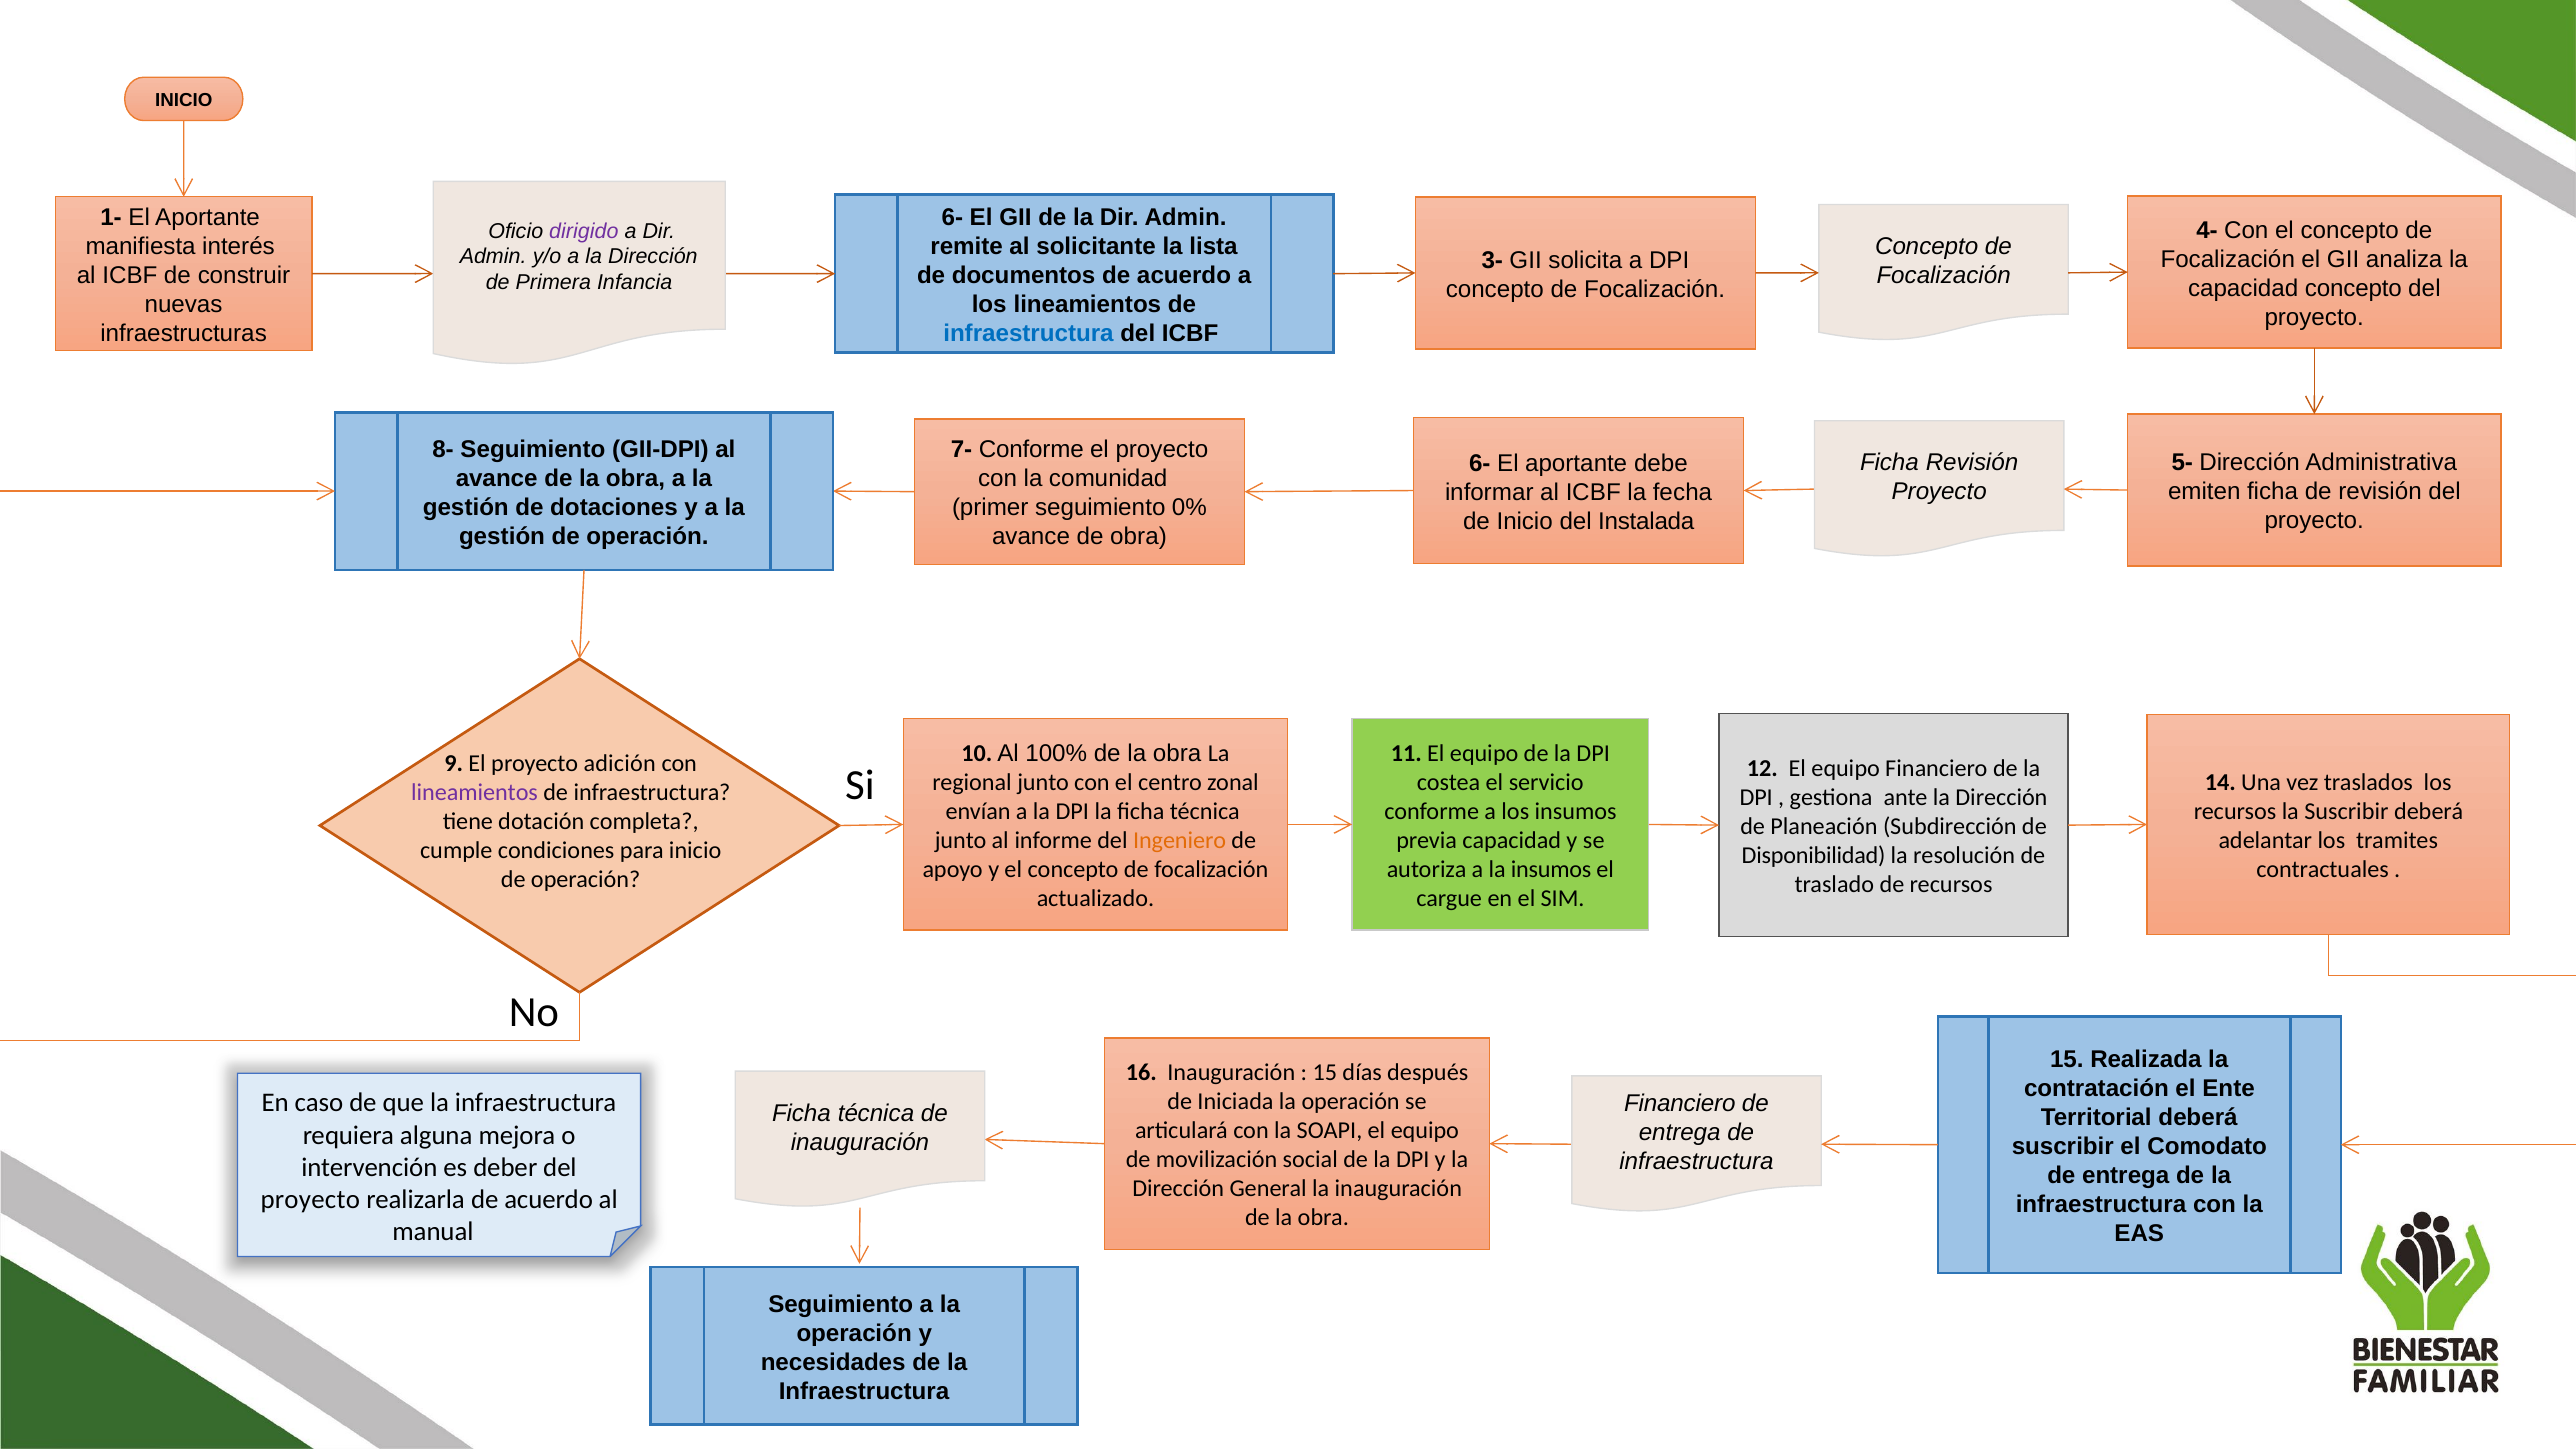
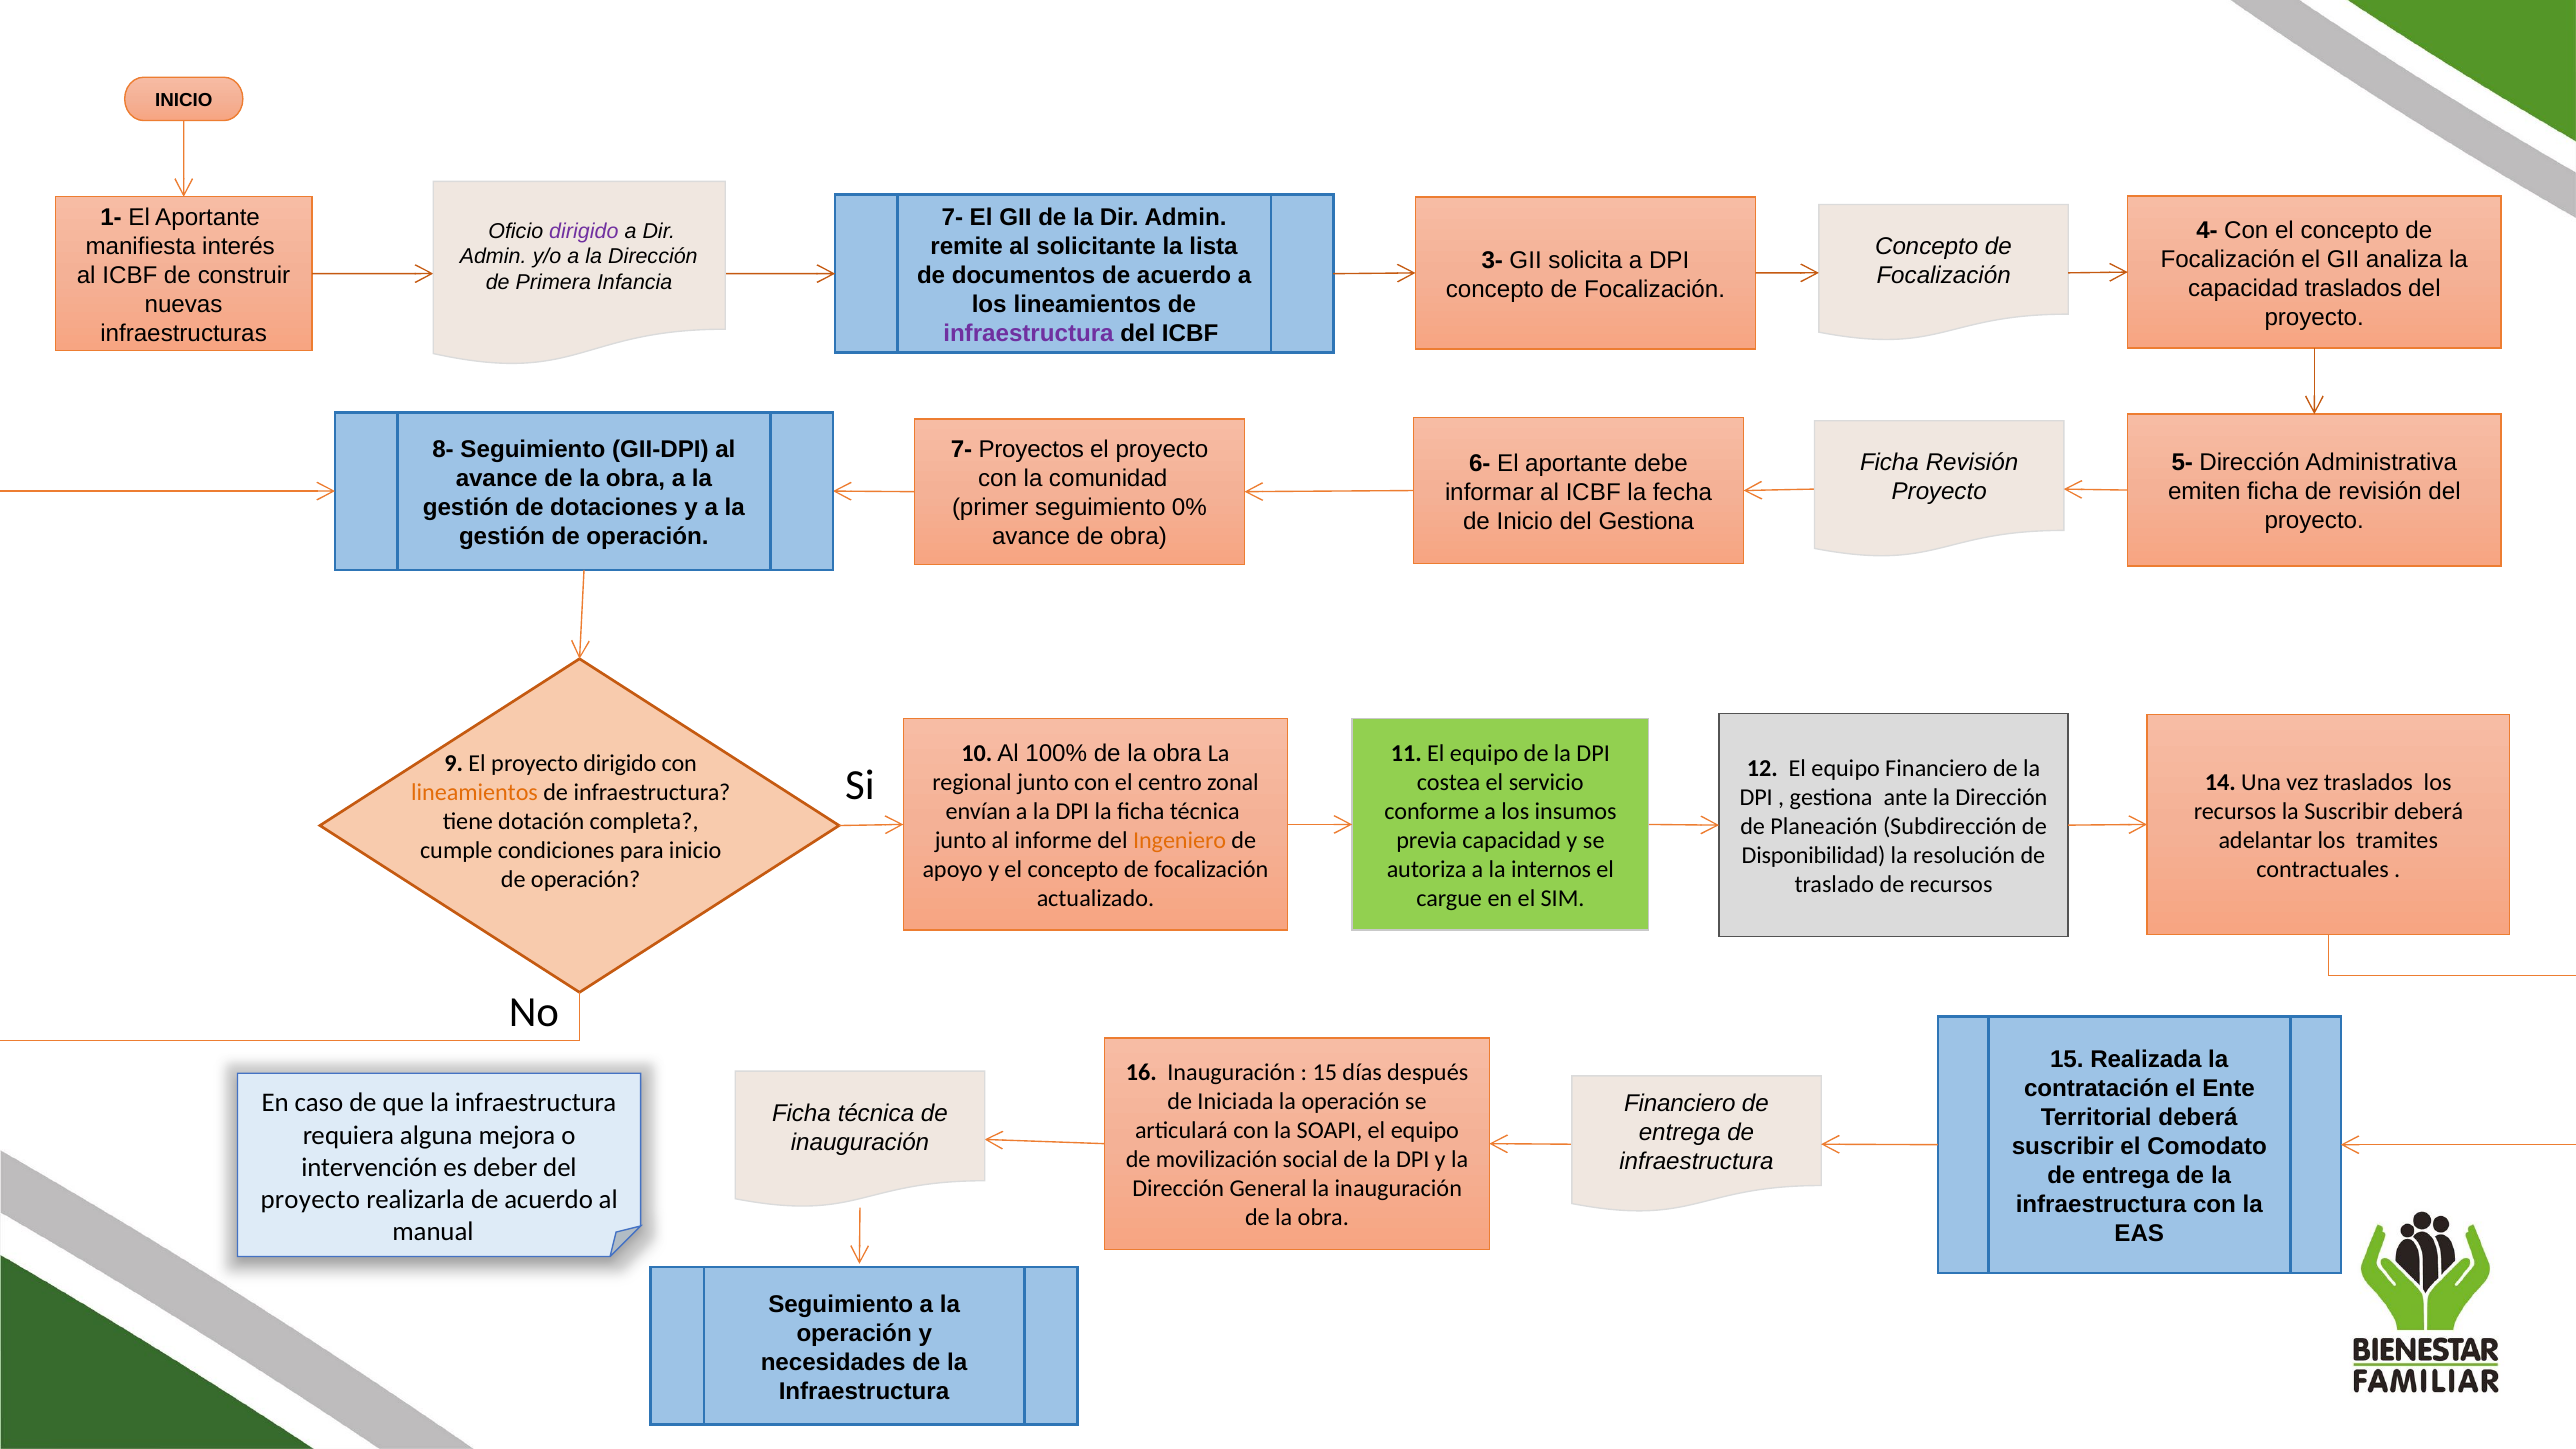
6- at (952, 217): 6- -> 7-
capacidad concepto: concepto -> traslados
infraestructura at (1028, 333) colour: blue -> purple
7- Conforme: Conforme -> Proyectos
del Instalada: Instalada -> Gestiona
proyecto adición: adición -> dirigido
lineamientos at (475, 792) colour: purple -> orange
la insumos: insumos -> internos
